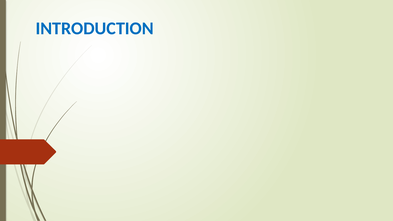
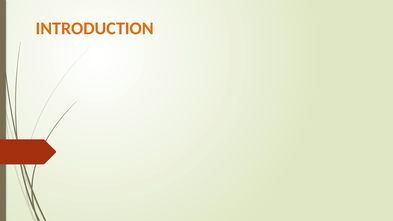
INTRODUCTION colour: blue -> orange
